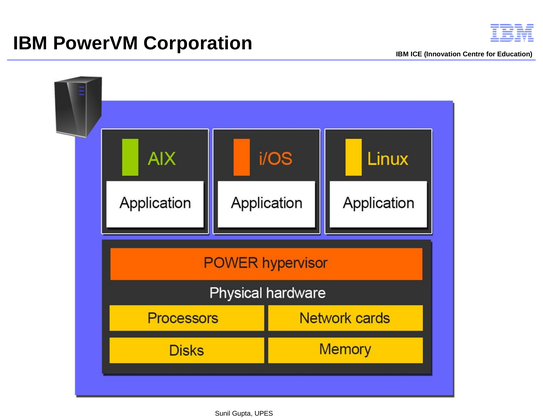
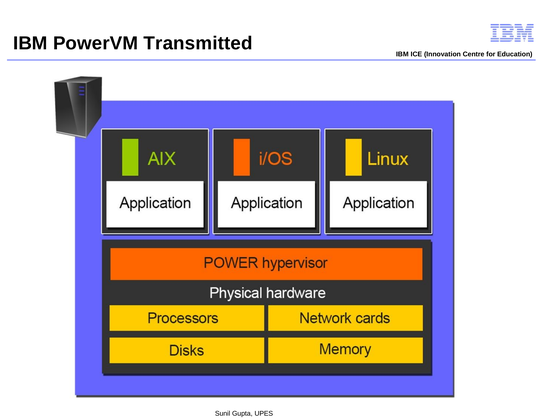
Corporation: Corporation -> Transmitted
